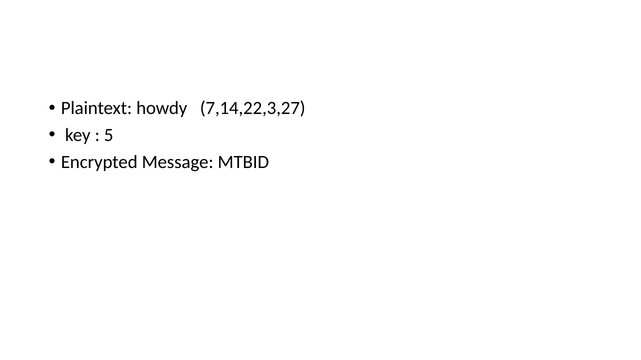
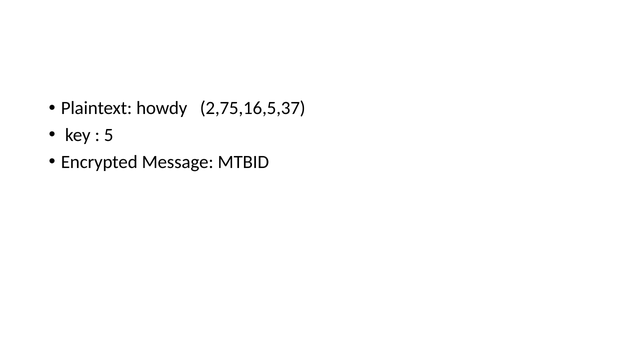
7,14,22,3,27: 7,14,22,3,27 -> 2,75,16,5,37
